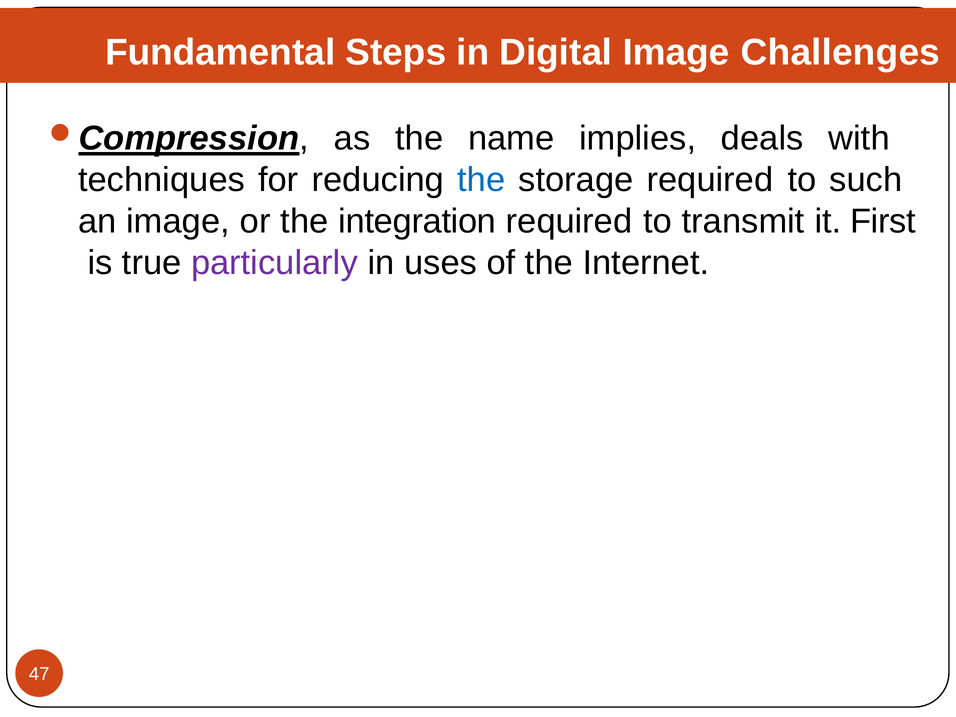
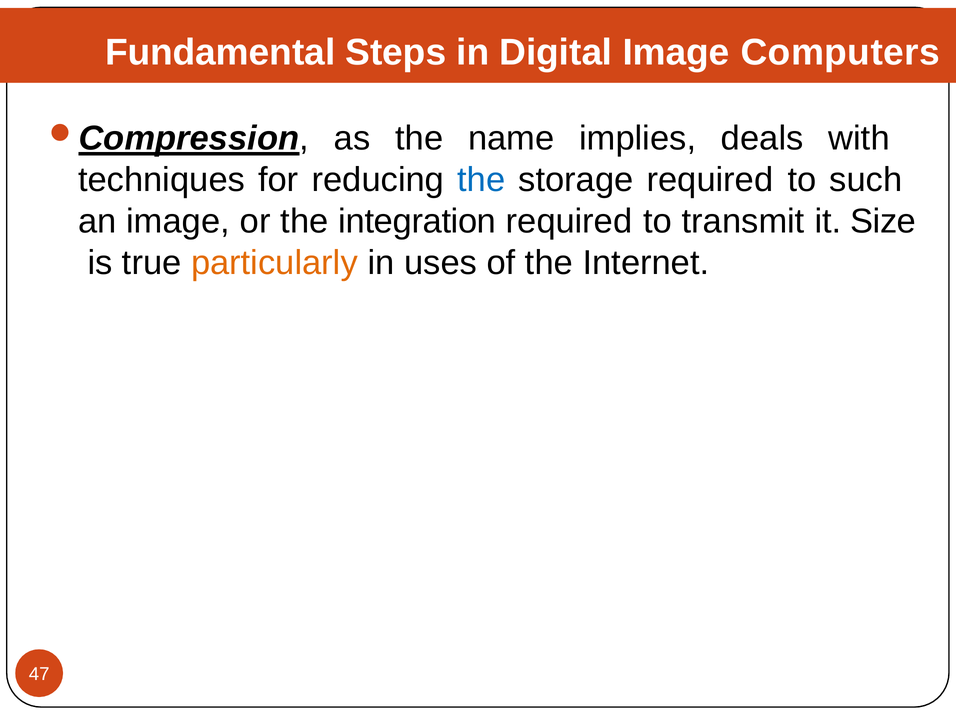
Challenges: Challenges -> Computers
First: First -> Size
particularly colour: purple -> orange
